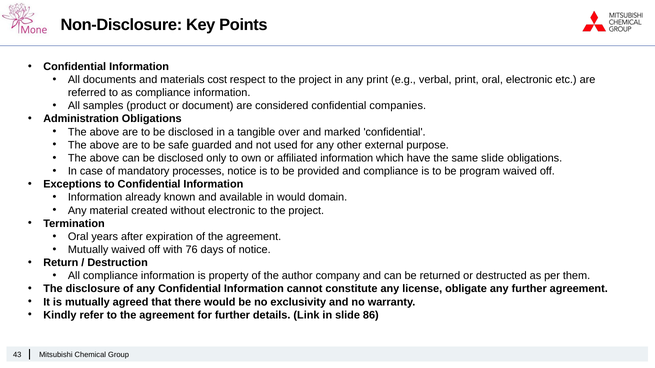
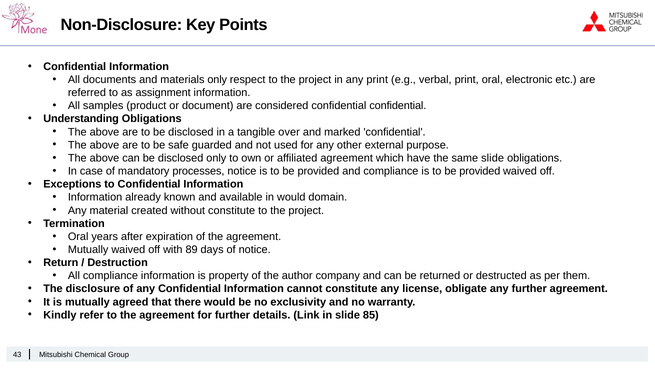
materials cost: cost -> only
as compliance: compliance -> assignment
confidential companies: companies -> confidential
Administration: Administration -> Understanding
affiliated information: information -> agreement
program at (480, 171): program -> provided
without electronic: electronic -> constitute
76: 76 -> 89
86: 86 -> 85
